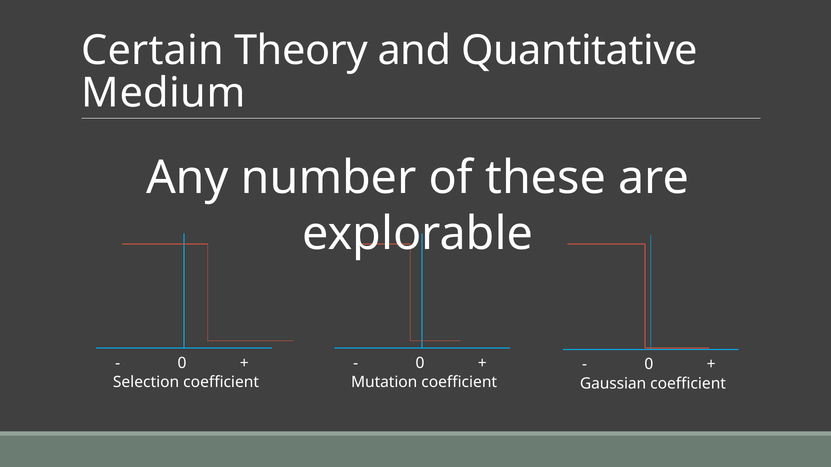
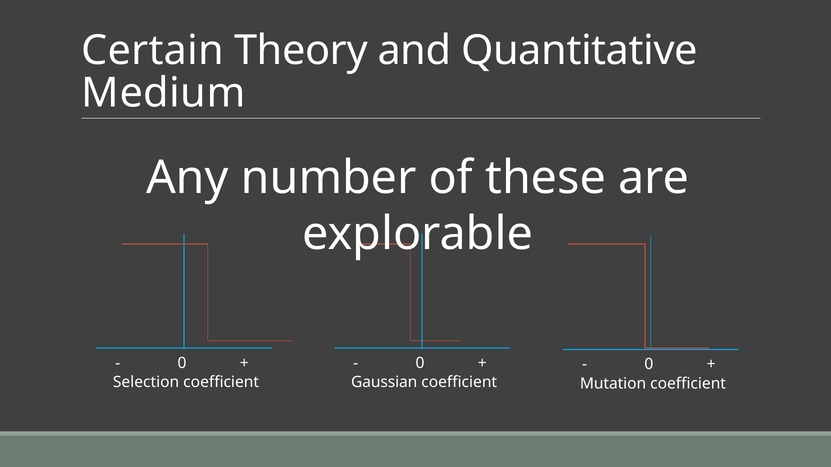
Mutation: Mutation -> Gaussian
Gaussian: Gaussian -> Mutation
